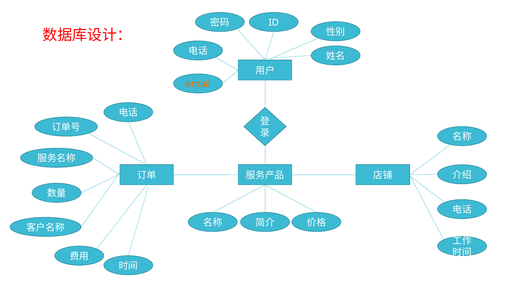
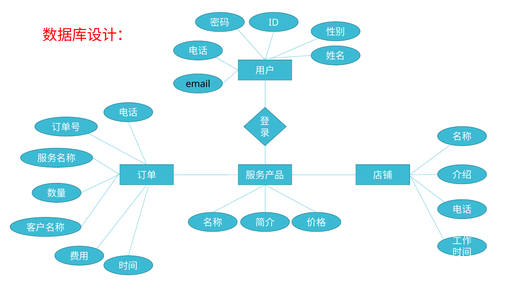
email colour: orange -> black
